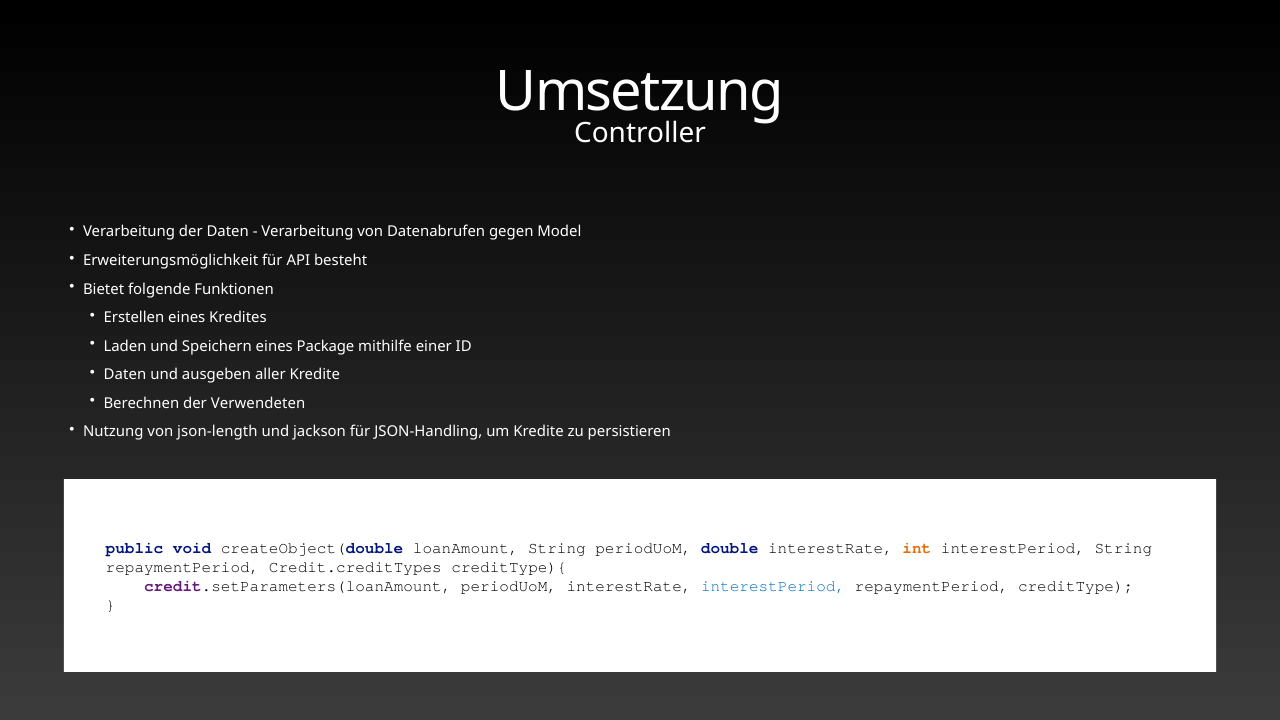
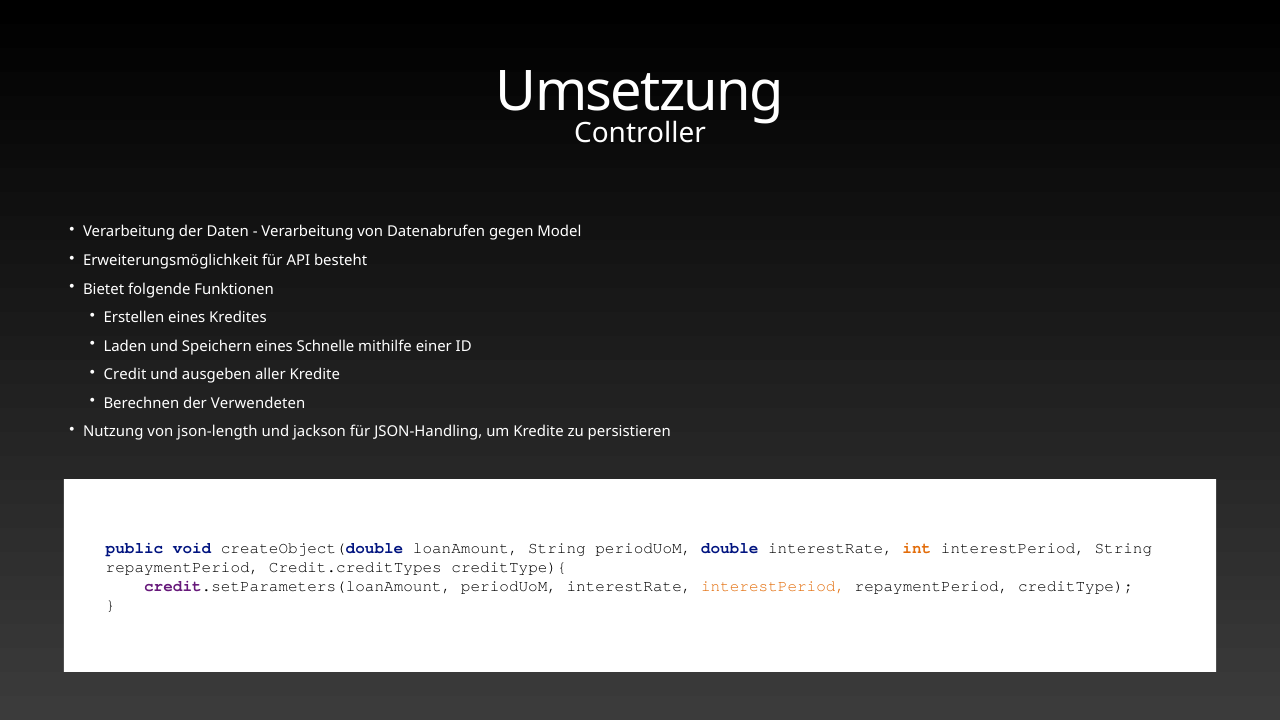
Package: Package -> Schnelle
Daten at (125, 375): Daten -> Credit
interestPeriod at (773, 586) colour: blue -> orange
